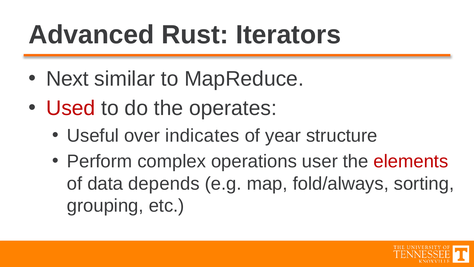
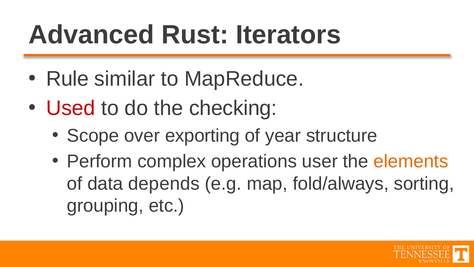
Next: Next -> Rule
operates: operates -> checking
Useful: Useful -> Scope
indicates: indicates -> exporting
elements colour: red -> orange
